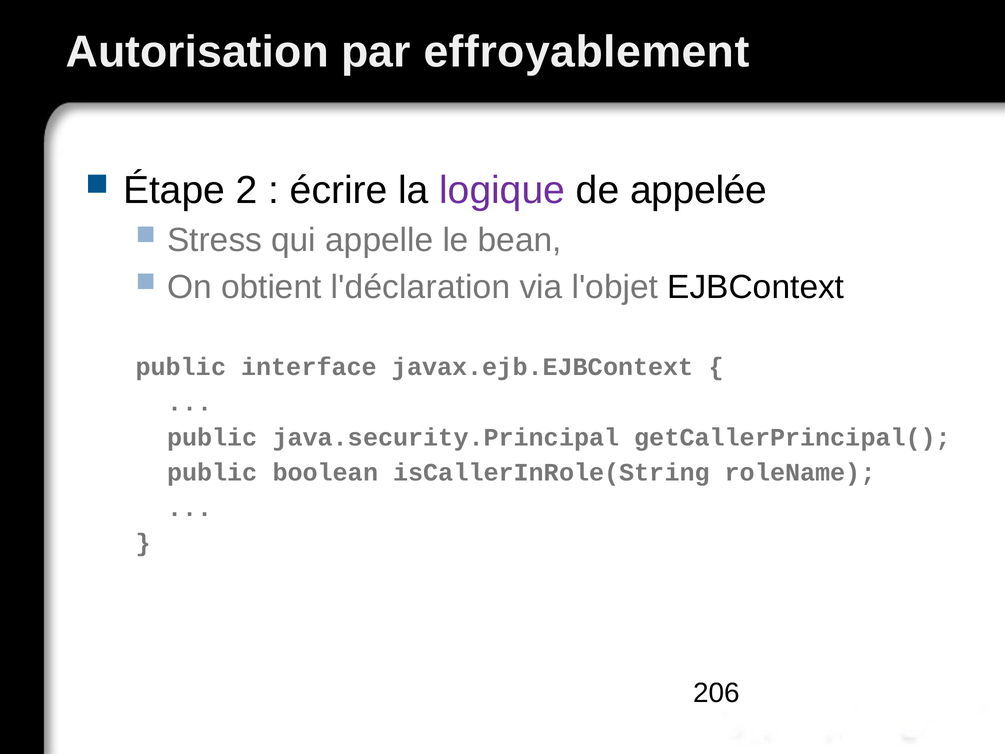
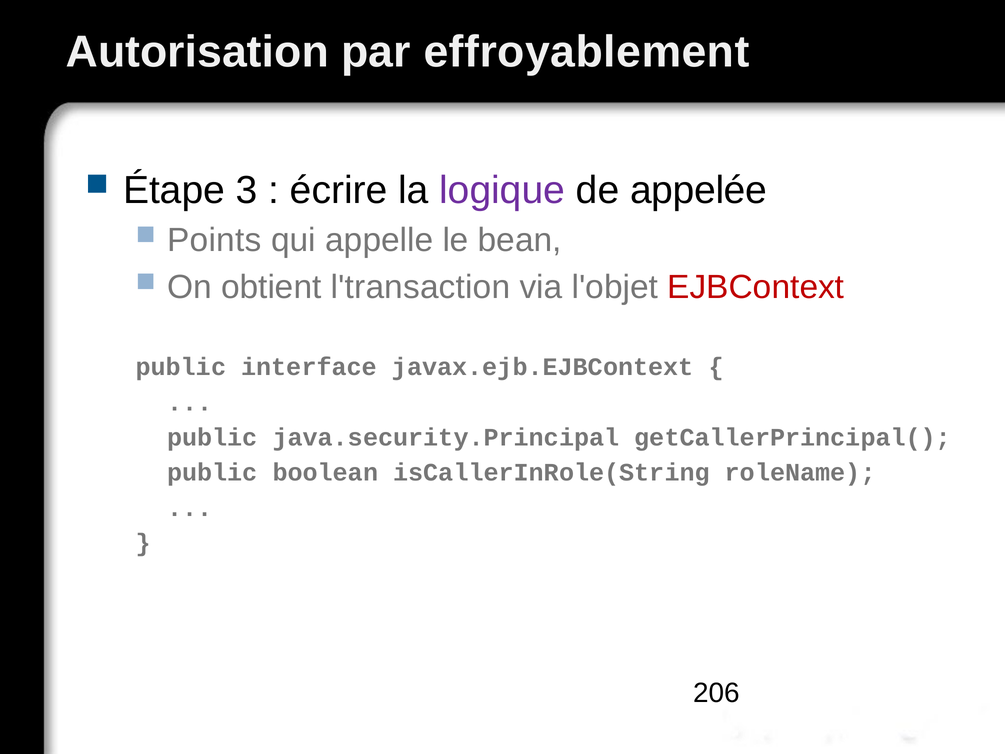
2: 2 -> 3
Stress: Stress -> Points
l'déclaration: l'déclaration -> l'transaction
EJBContext colour: black -> red
